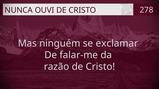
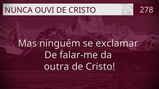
razão: razão -> outra
